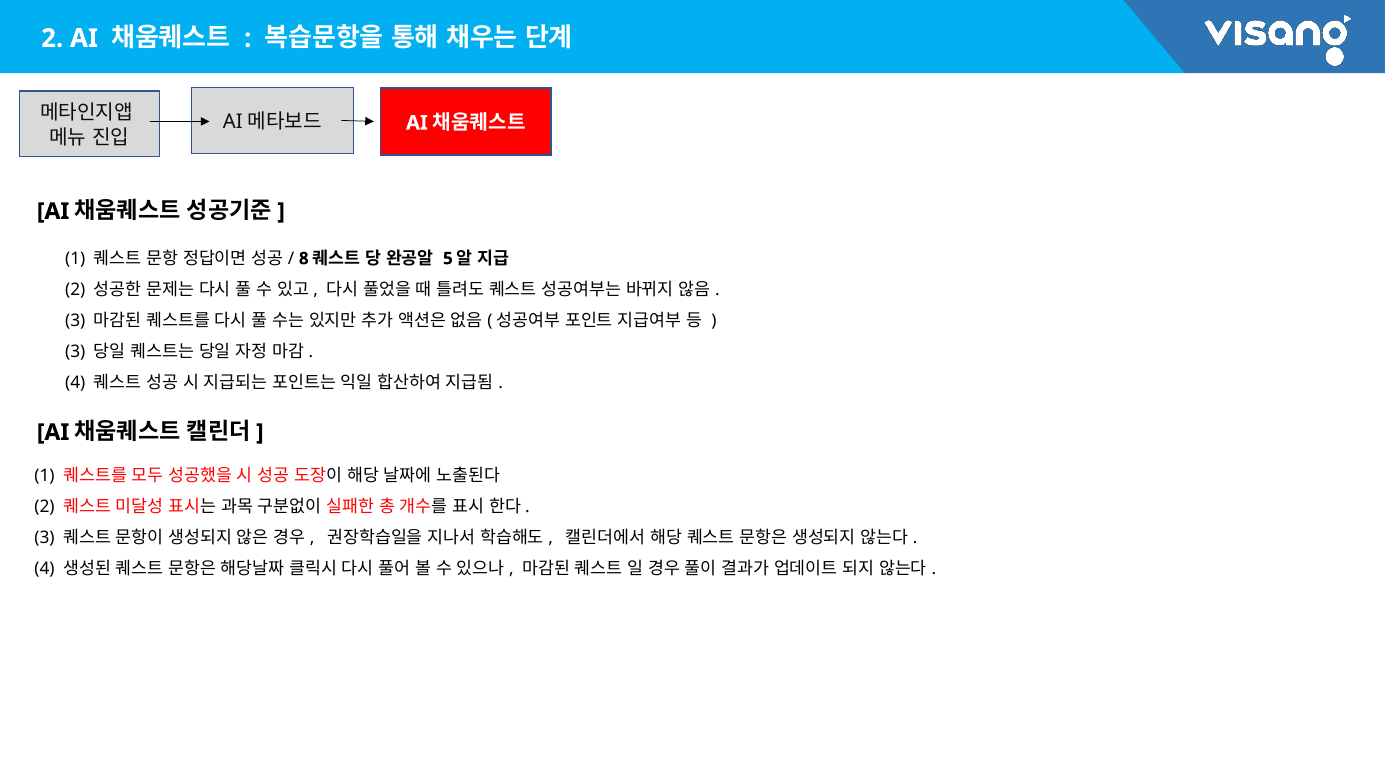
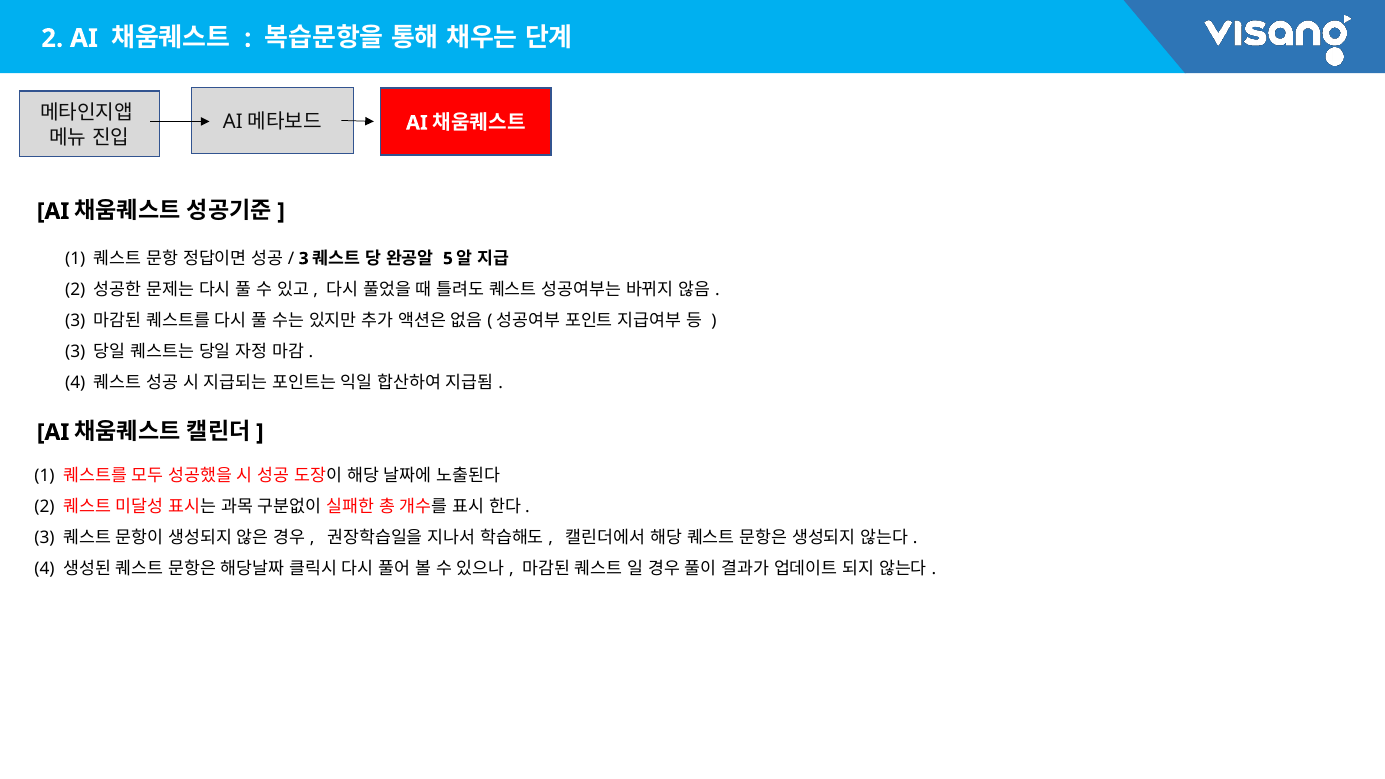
8 at (304, 259): 8 -> 3
